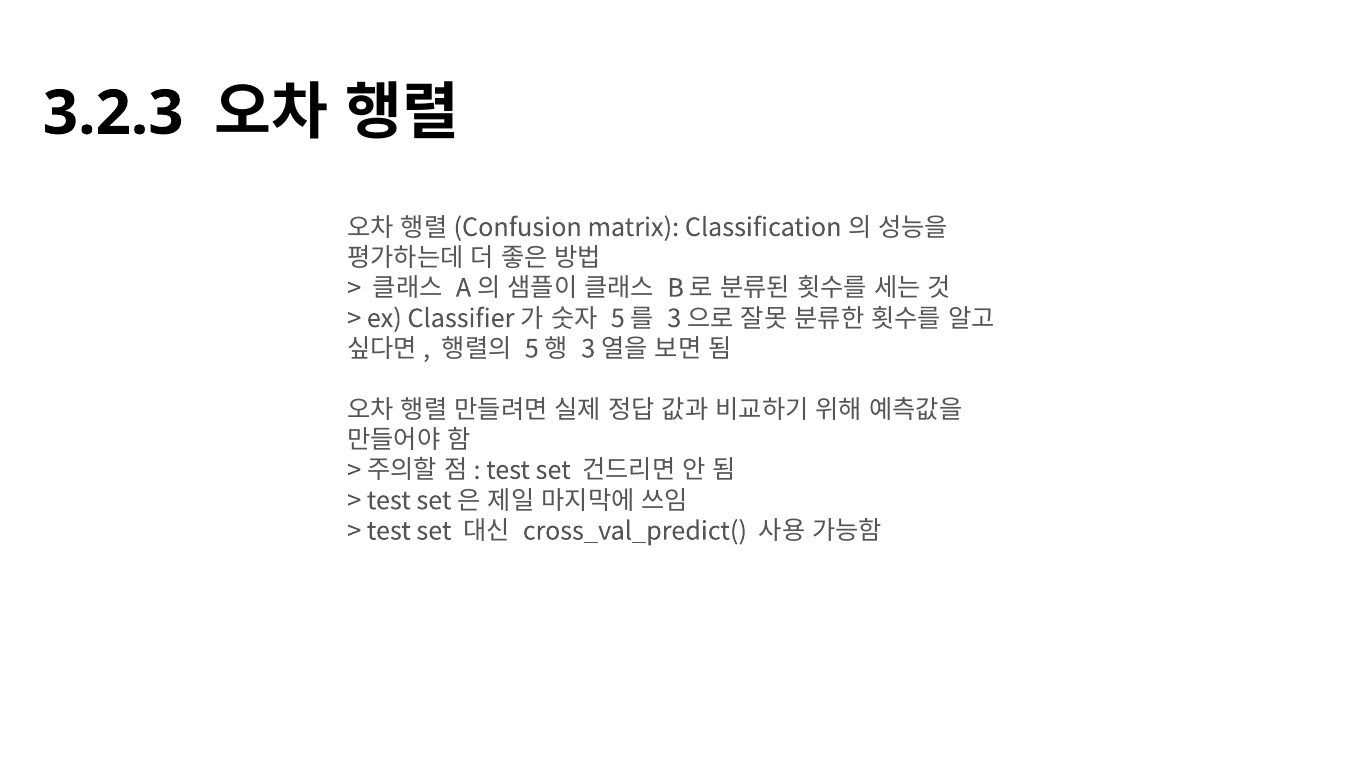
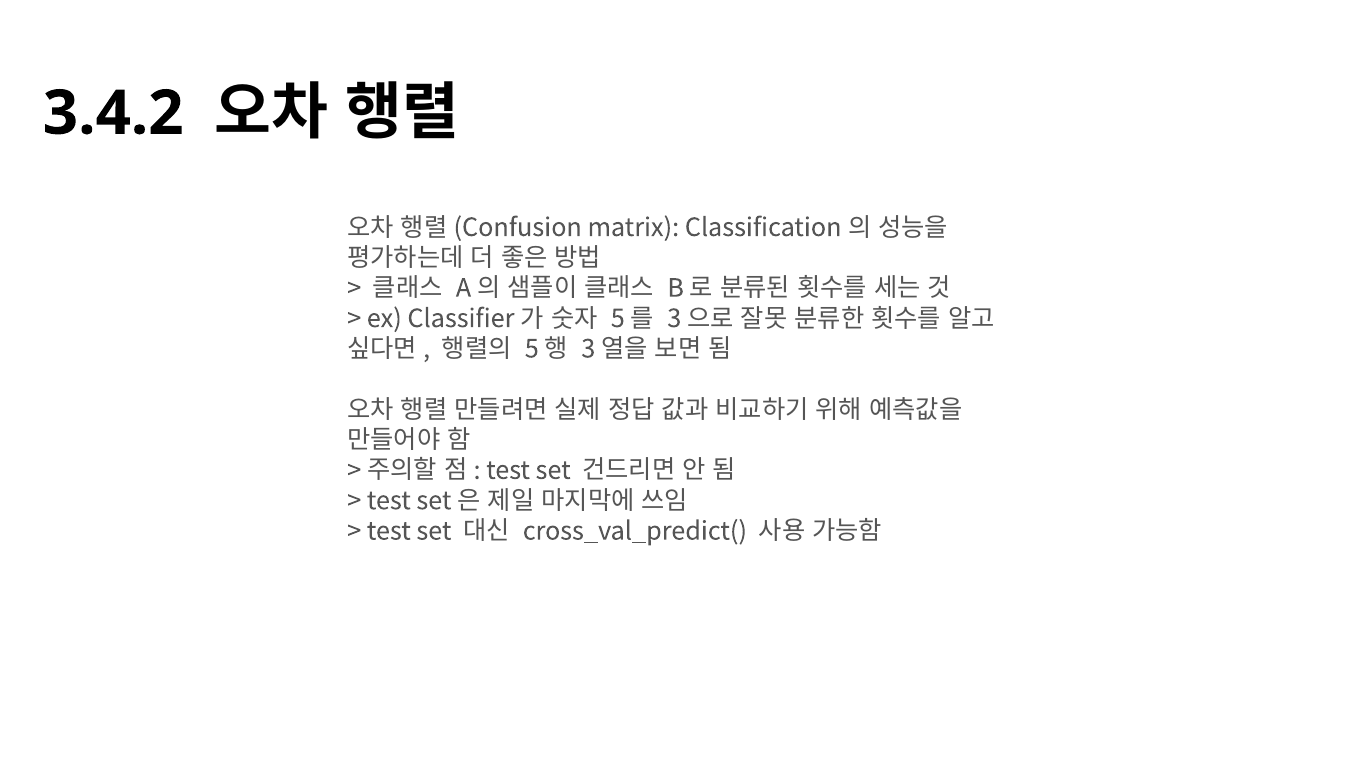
3.2.3: 3.2.3 -> 3.4.2
